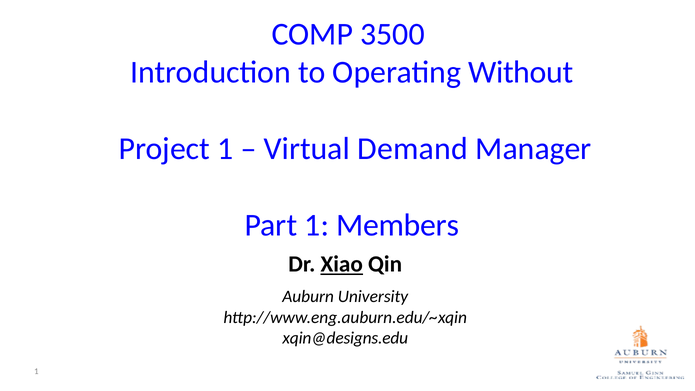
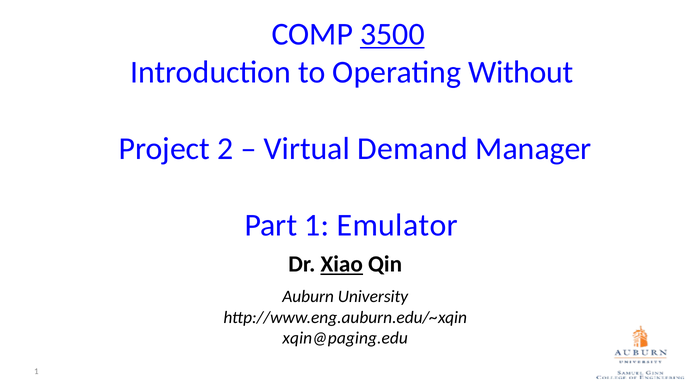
3500 underline: none -> present
Project 1: 1 -> 2
Members: Members -> Emulator
xqin@designs.edu: xqin@designs.edu -> xqin@paging.edu
